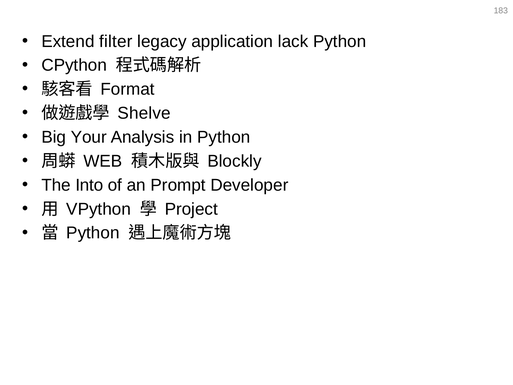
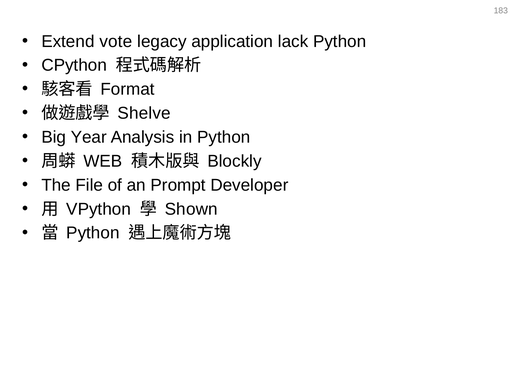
filter: filter -> vote
Your: Your -> Year
Into: Into -> File
Project: Project -> Shown
